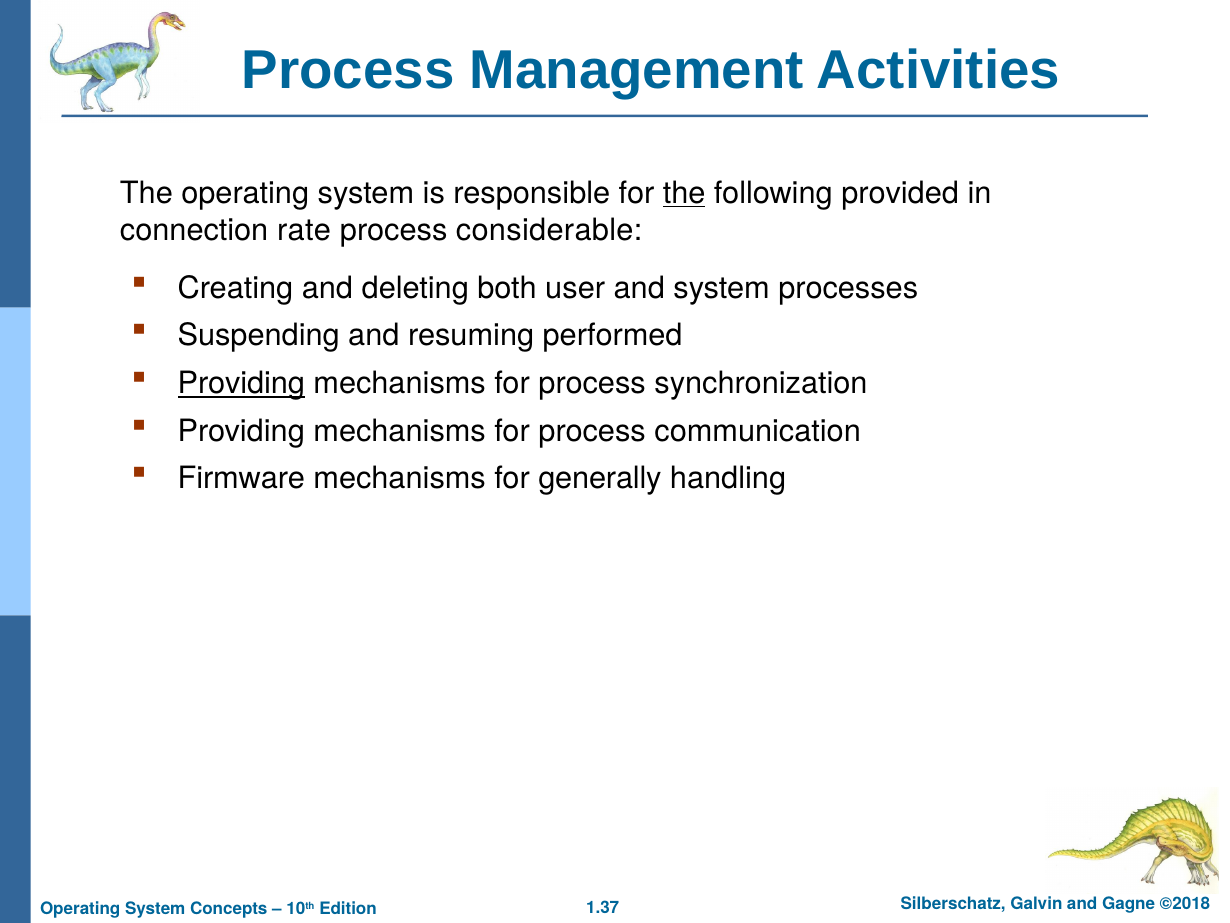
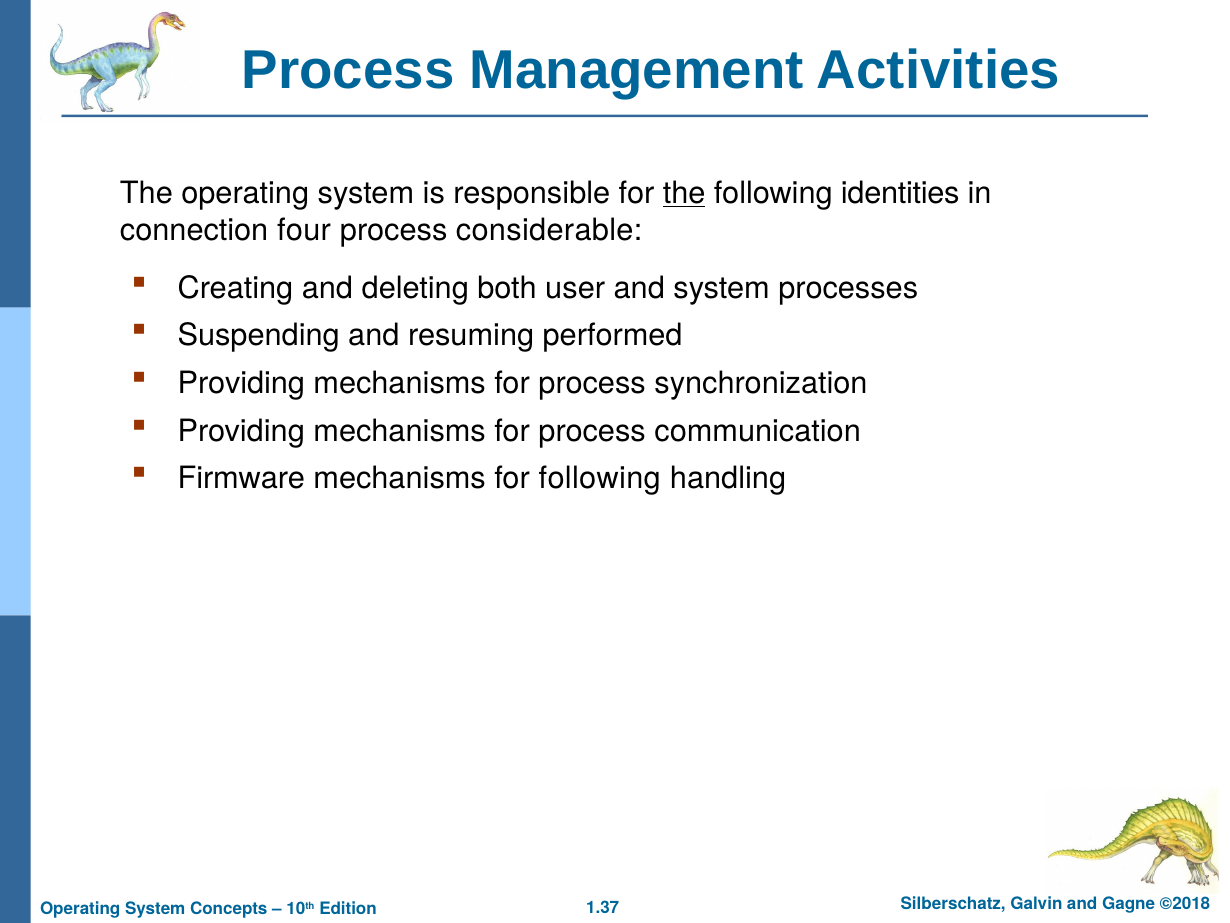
provided: provided -> identities
rate: rate -> four
Providing at (241, 383) underline: present -> none
for generally: generally -> following
